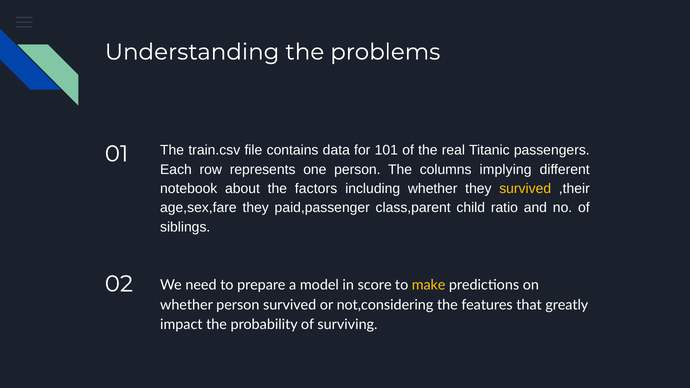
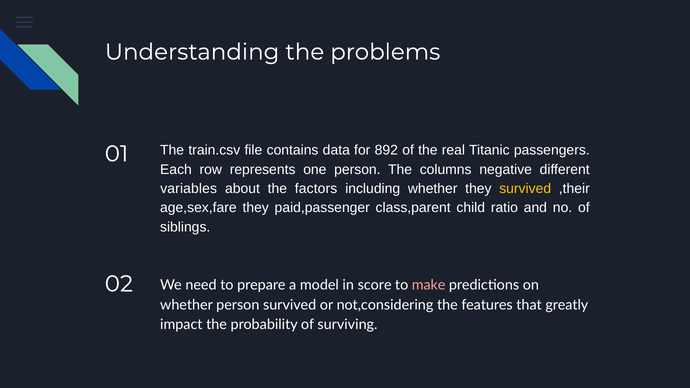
101: 101 -> 892
implying: implying -> negative
notebook: notebook -> variables
make colour: yellow -> pink
